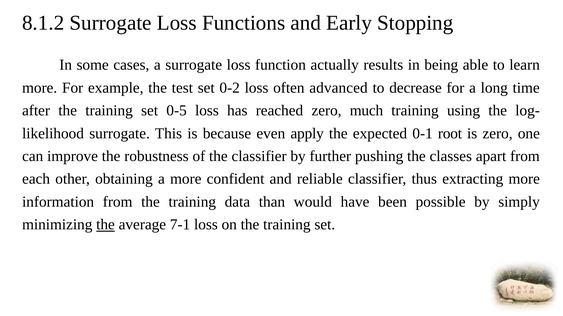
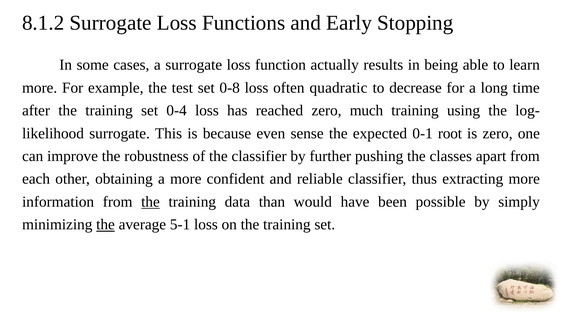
0-2: 0-2 -> 0-8
advanced: advanced -> quadratic
0-5: 0-5 -> 0-4
apply: apply -> sense
the at (150, 202) underline: none -> present
7-1: 7-1 -> 5-1
